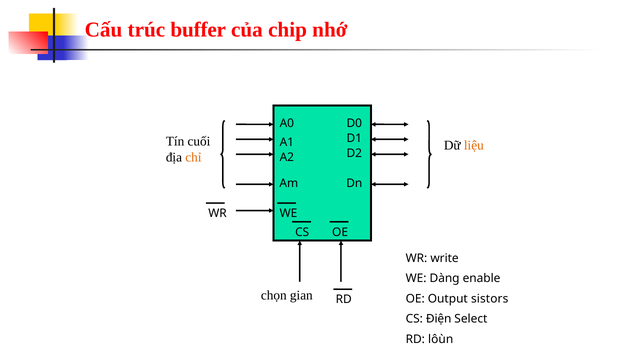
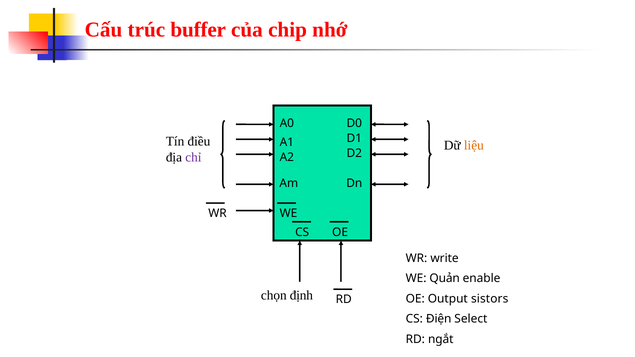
cuối: cuối -> điều
chỉ colour: orange -> purple
Dàng: Dàng -> Quản
gian: gian -> định
lôùn: lôùn -> ngắt
